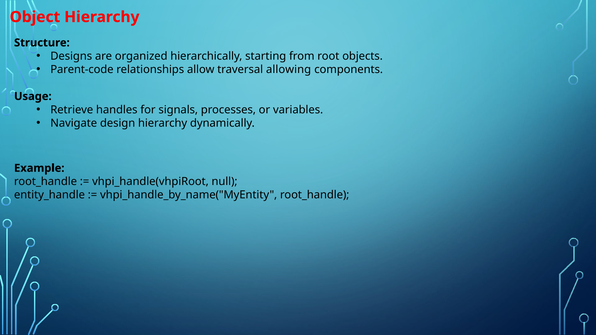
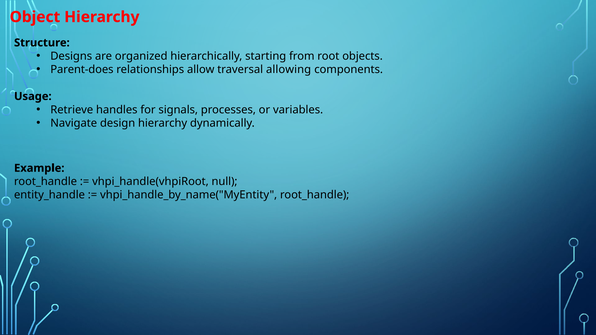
Parent-code: Parent-code -> Parent-does
